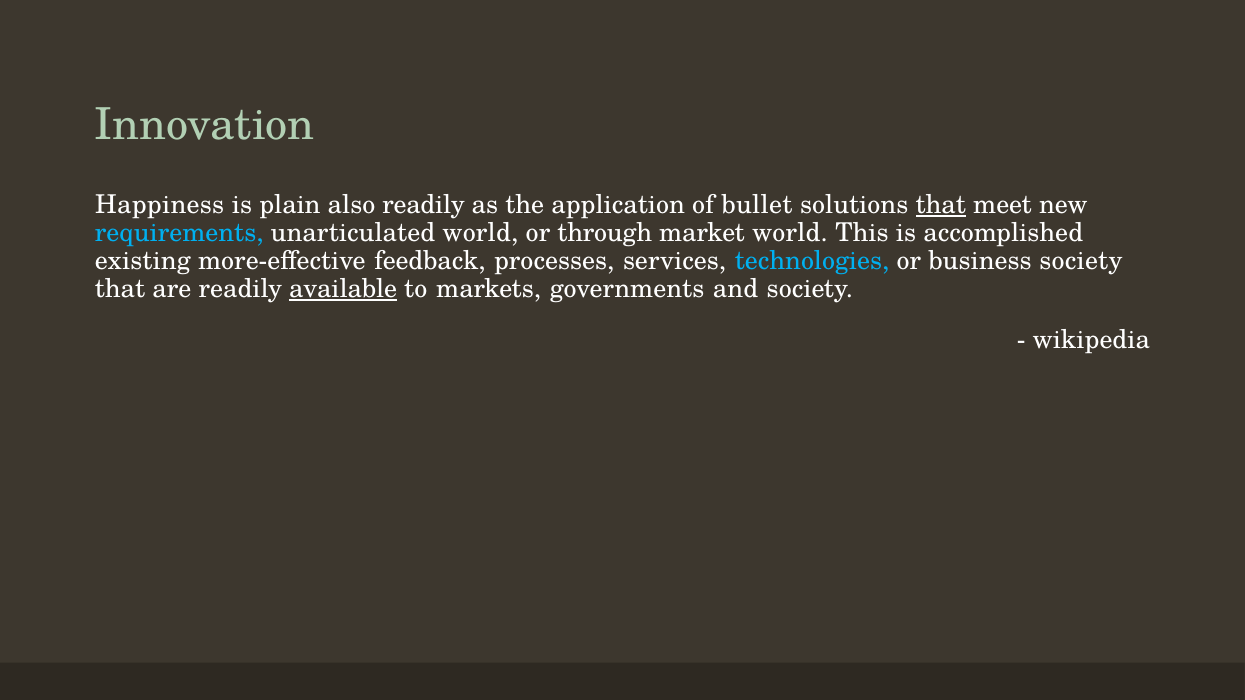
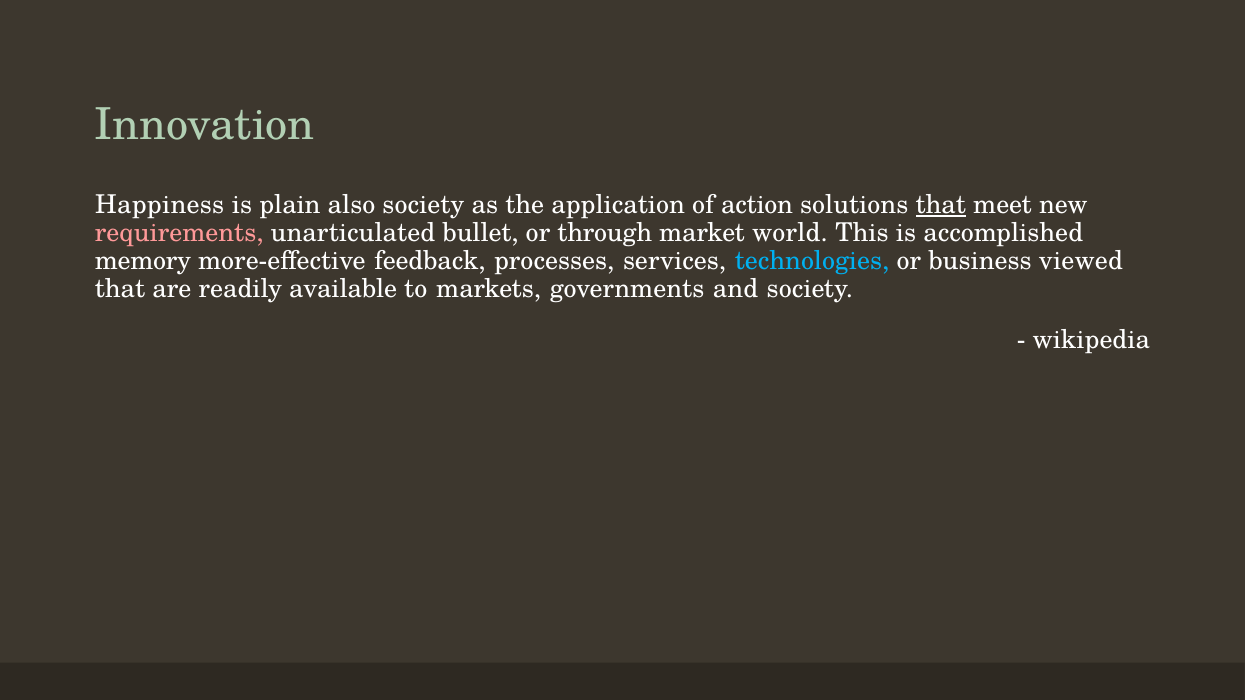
also readily: readily -> society
bullet: bullet -> action
requirements colour: light blue -> pink
unarticulated world: world -> bullet
existing: existing -> memory
business society: society -> viewed
available underline: present -> none
